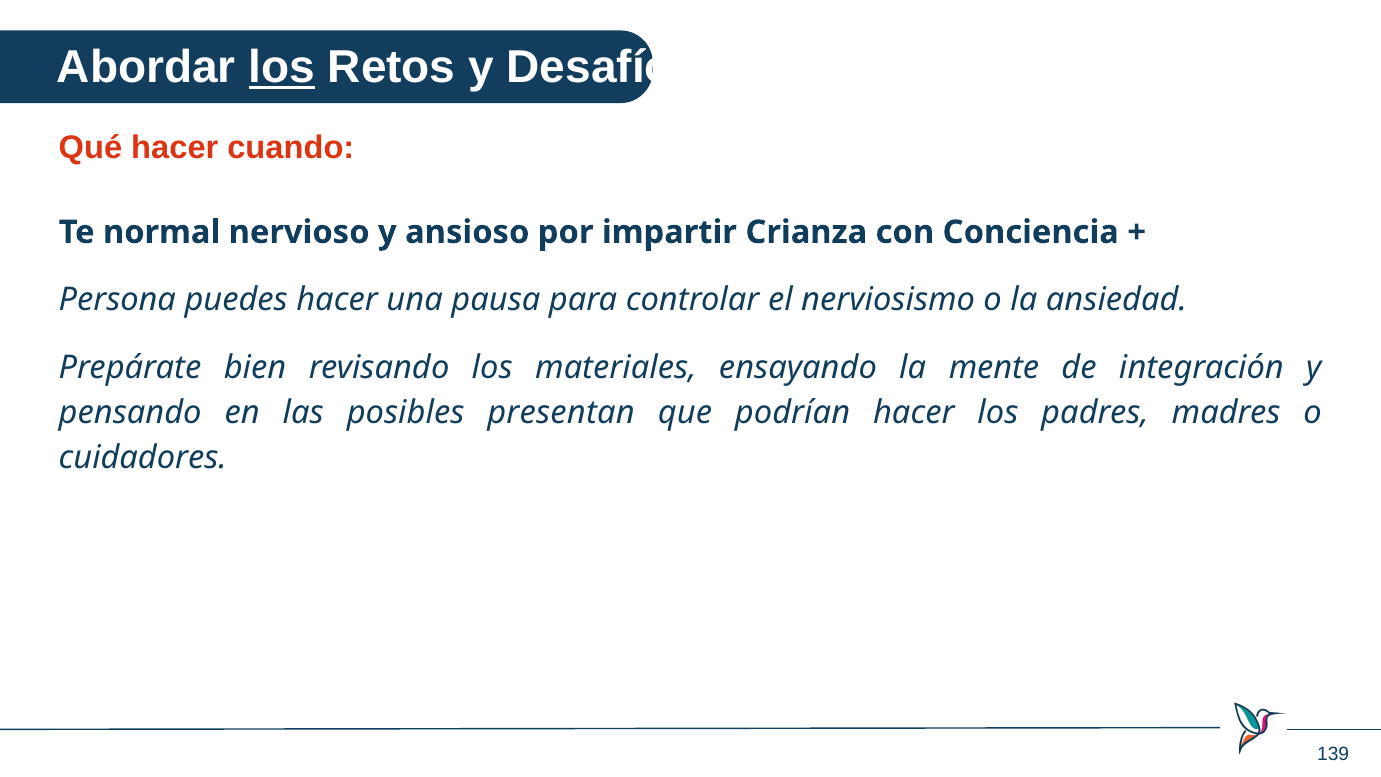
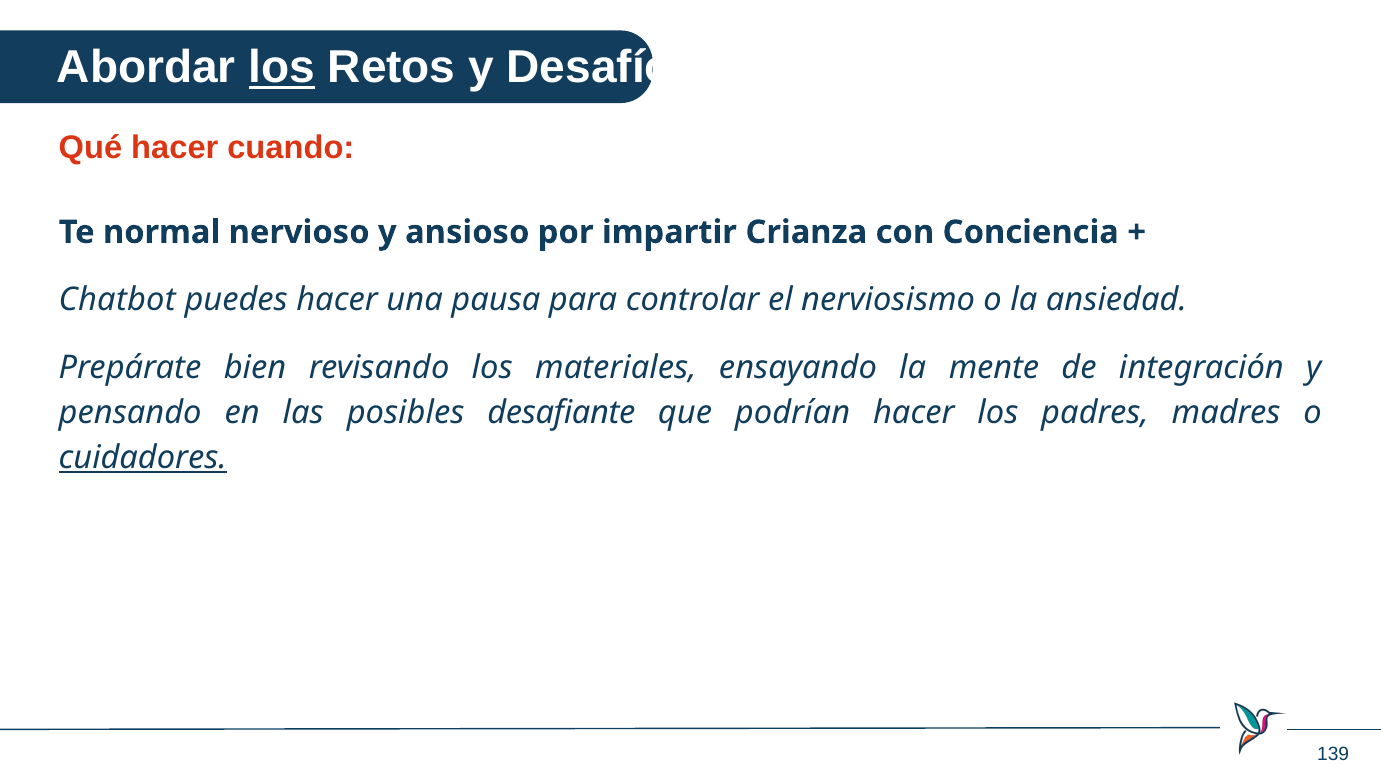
Persona: Persona -> Chatbot
presentan: presentan -> desafiante
cuidadores underline: none -> present
